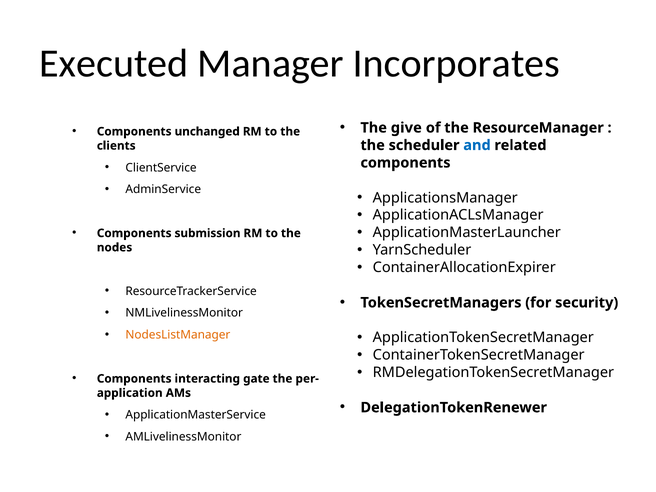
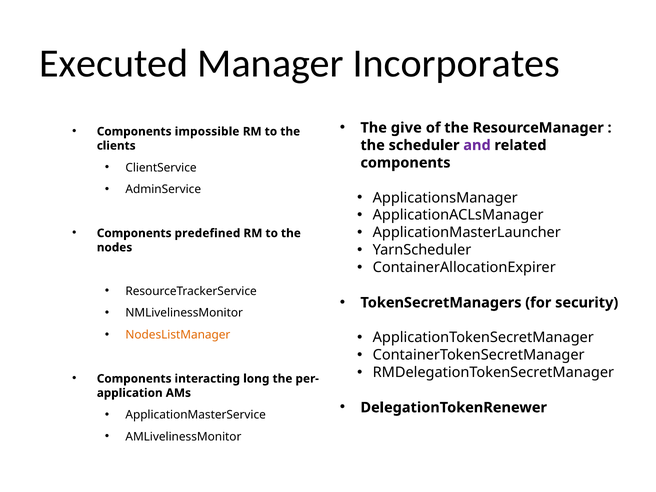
unchanged: unchanged -> impossible
and colour: blue -> purple
submission: submission -> predefined
gate: gate -> long
